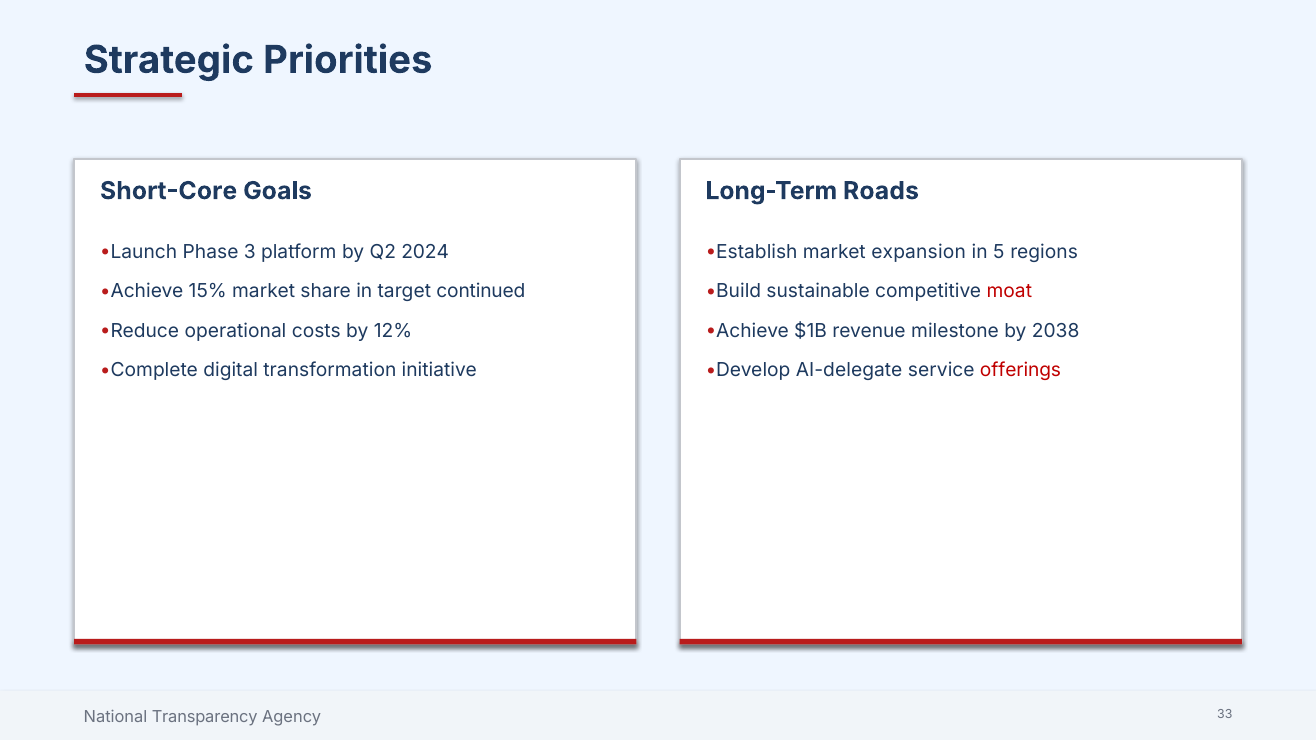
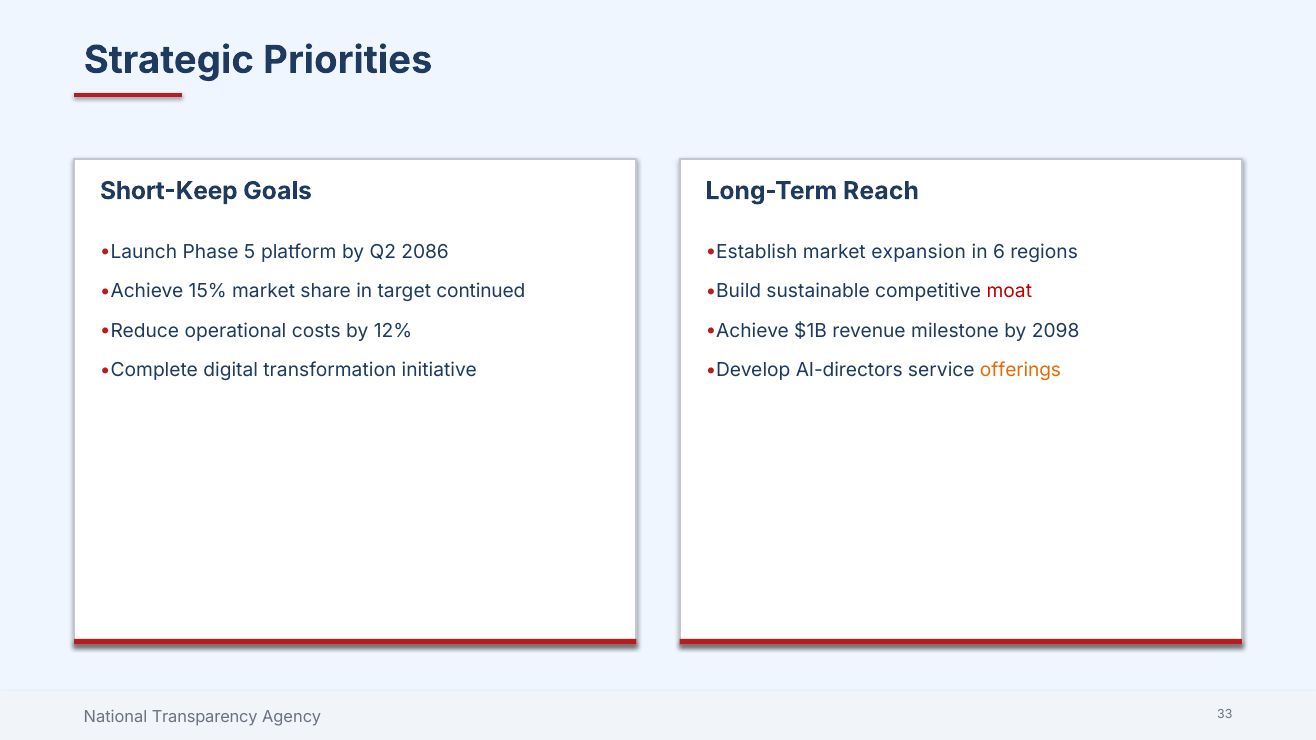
Short-Core: Short-Core -> Short-Keep
Roads: Roads -> Reach
3: 3 -> 5
2024: 2024 -> 2086
5: 5 -> 6
2038: 2038 -> 2098
AI-delegate: AI-delegate -> AI-directors
offerings colour: red -> orange
